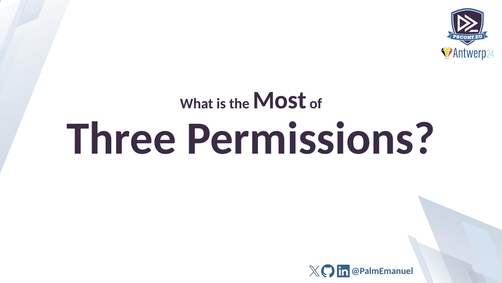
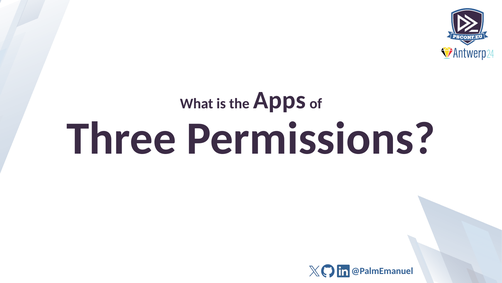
Most: Most -> Apps
